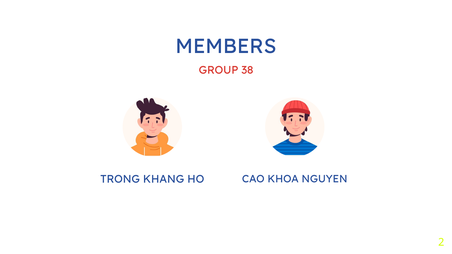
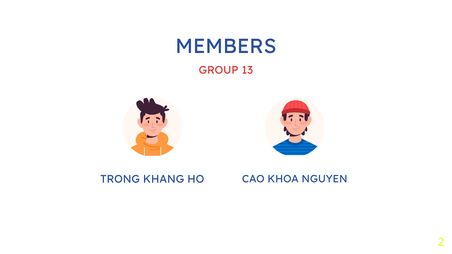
38: 38 -> 13
